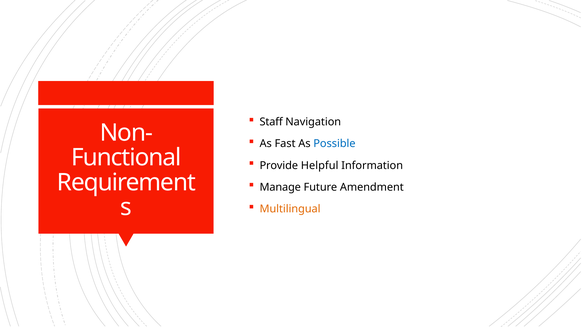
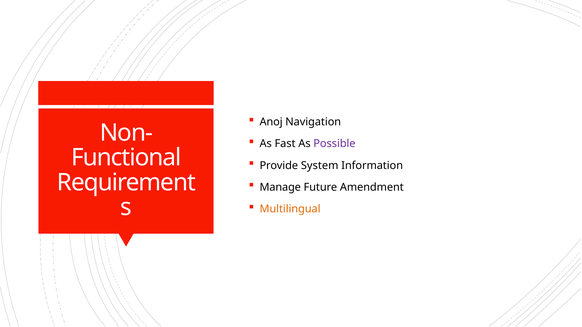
Staff: Staff -> Anoj
Possible colour: blue -> purple
Helpful: Helpful -> System
